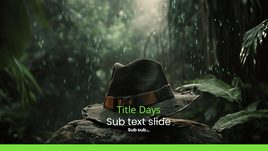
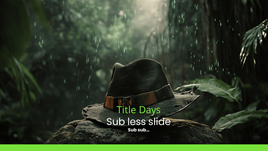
text: text -> less
